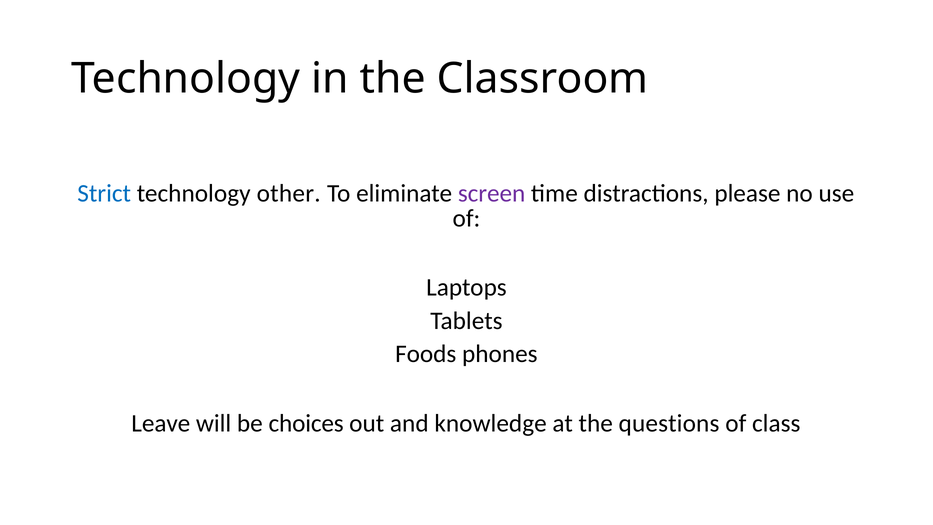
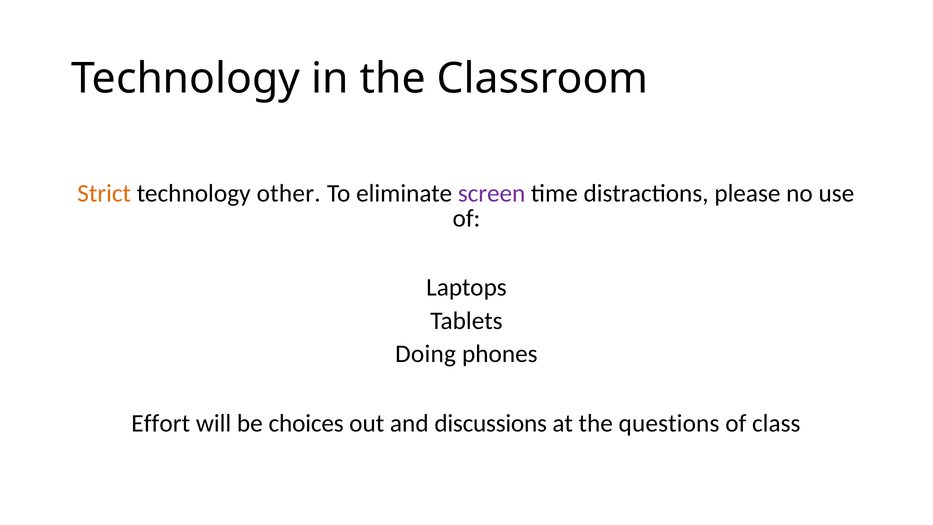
Strict colour: blue -> orange
Foods: Foods -> Doing
Leave: Leave -> Effort
knowledge: knowledge -> discussions
